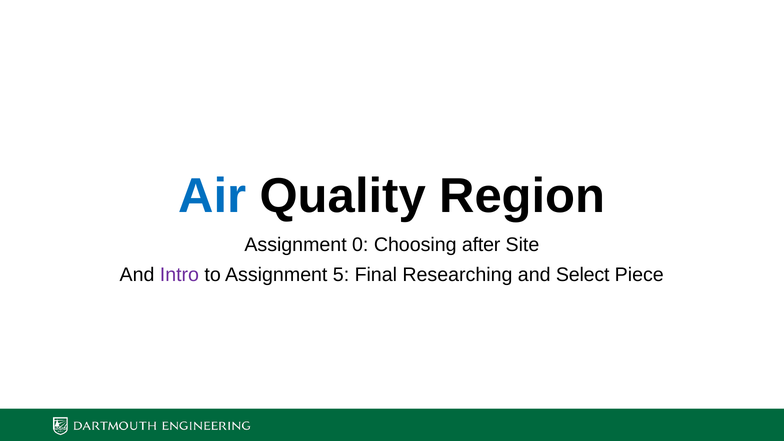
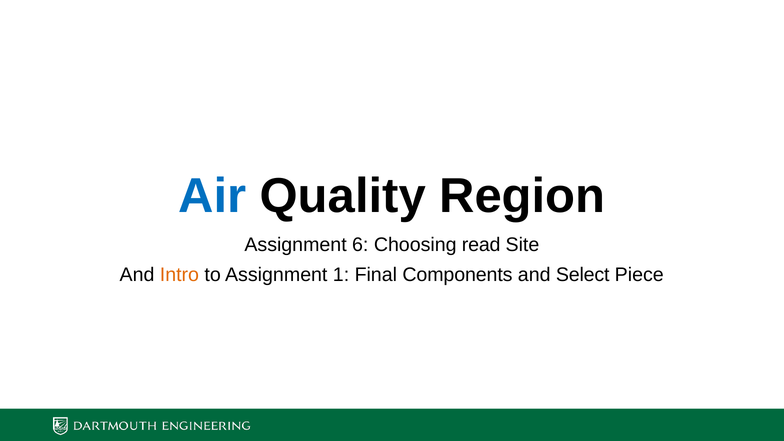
0: 0 -> 6
after: after -> read
Intro colour: purple -> orange
5: 5 -> 1
Researching: Researching -> Components
